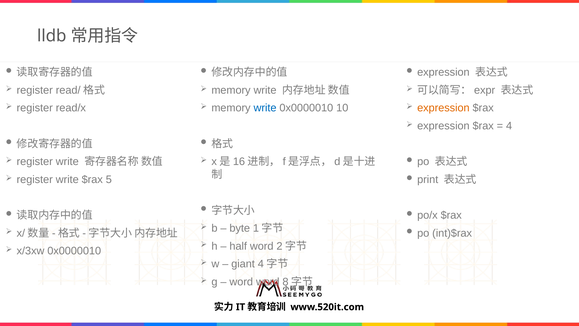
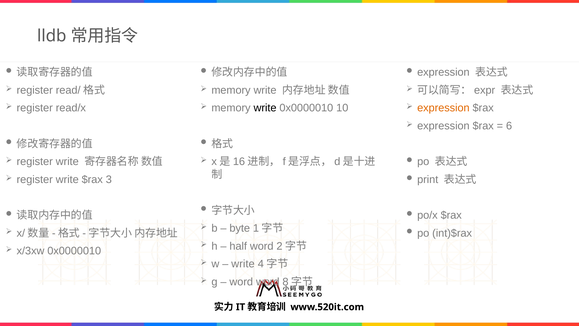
write at (265, 108) colour: blue -> black
4: 4 -> 6
5: 5 -> 3
giant at (243, 264): giant -> write
